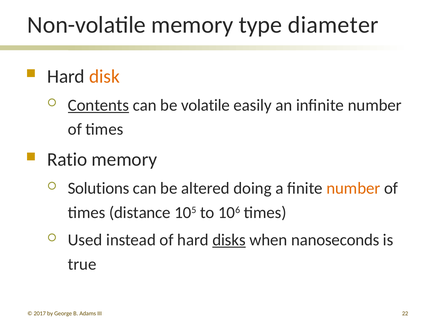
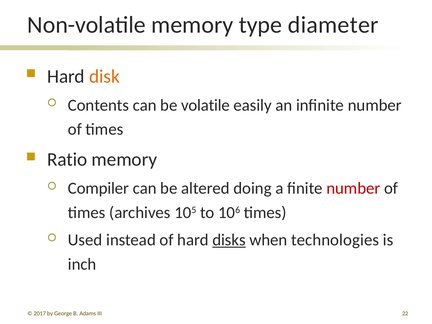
Contents underline: present -> none
Solutions: Solutions -> Compiler
number at (353, 188) colour: orange -> red
distance: distance -> archives
nanoseconds: nanoseconds -> technologies
true: true -> inch
